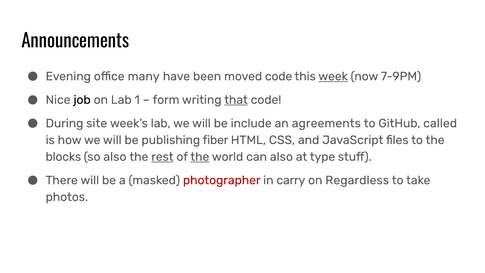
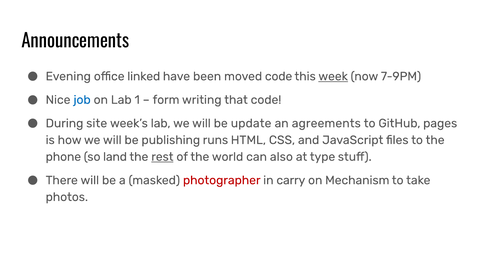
many: many -> linked
job colour: black -> blue
that underline: present -> none
include: include -> update
called: called -> pages
fiber: fiber -> runs
blocks: blocks -> phone
so also: also -> land
the at (200, 157) underline: present -> none
Regardless: Regardless -> Mechanism
